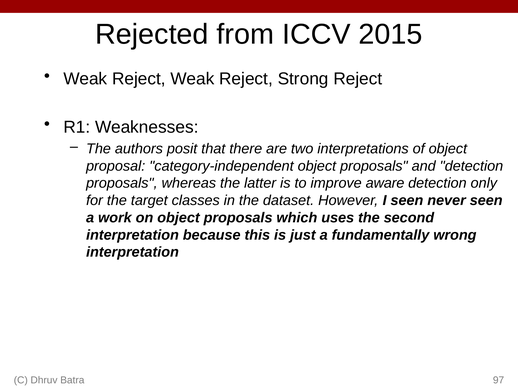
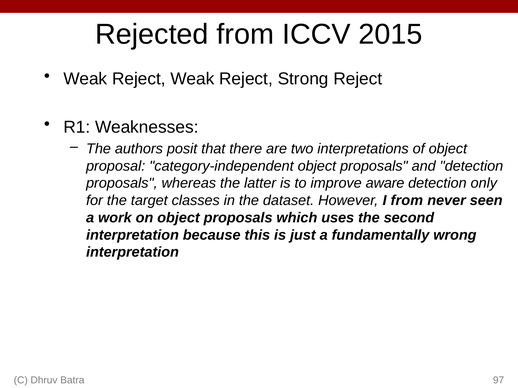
I seen: seen -> from
